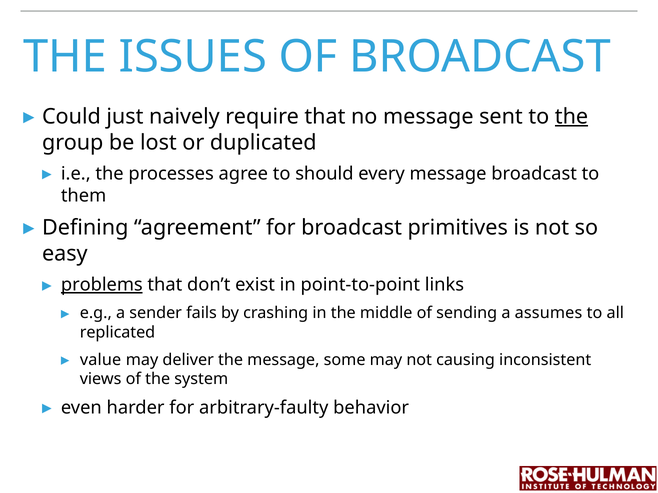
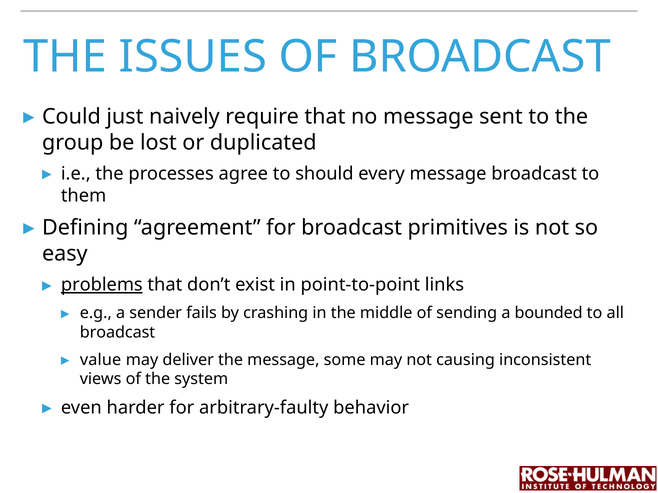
the at (571, 117) underline: present -> none
assumes: assumes -> bounded
replicated at (117, 333): replicated -> broadcast
